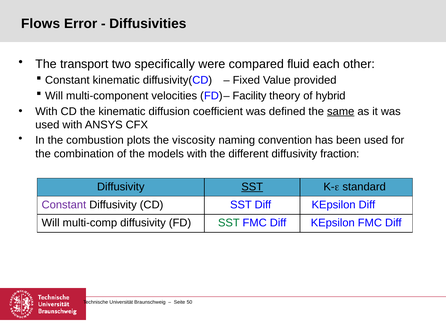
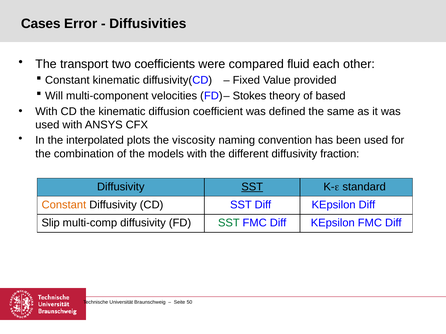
Flows: Flows -> Cases
specifically: specifically -> coefficients
Facility: Facility -> Stokes
hybrid: hybrid -> based
same underline: present -> none
combustion: combustion -> interpolated
Constant at (64, 205) colour: purple -> orange
Will at (51, 223): Will -> Slip
